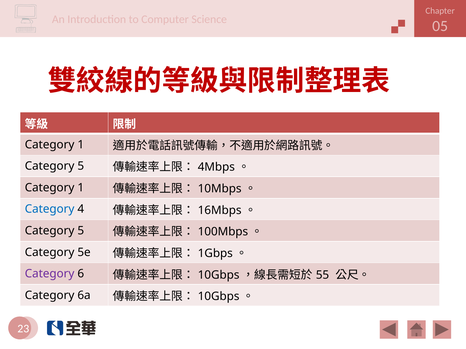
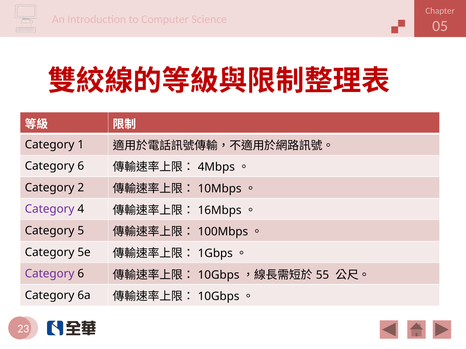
5 at (81, 166): 5 -> 6
1 at (81, 188): 1 -> 2
Category at (50, 209) colour: blue -> purple
